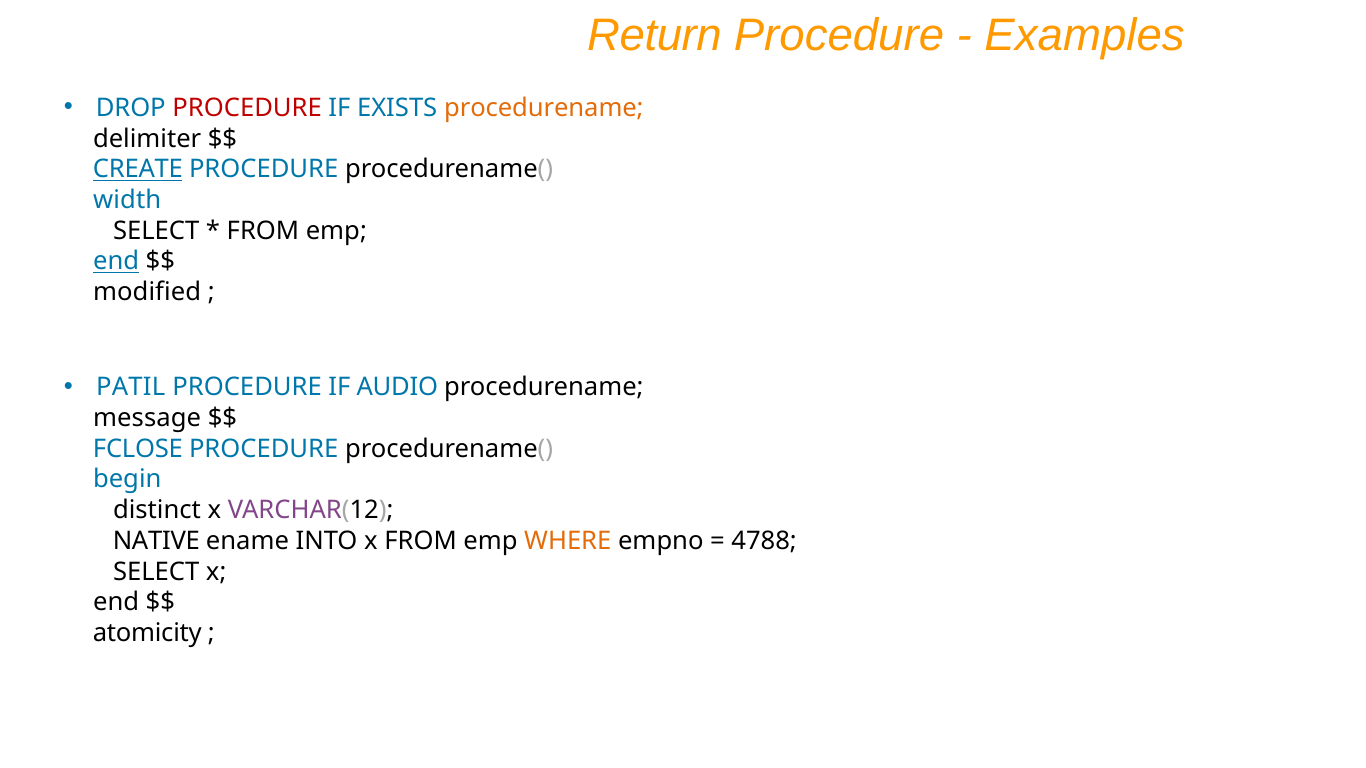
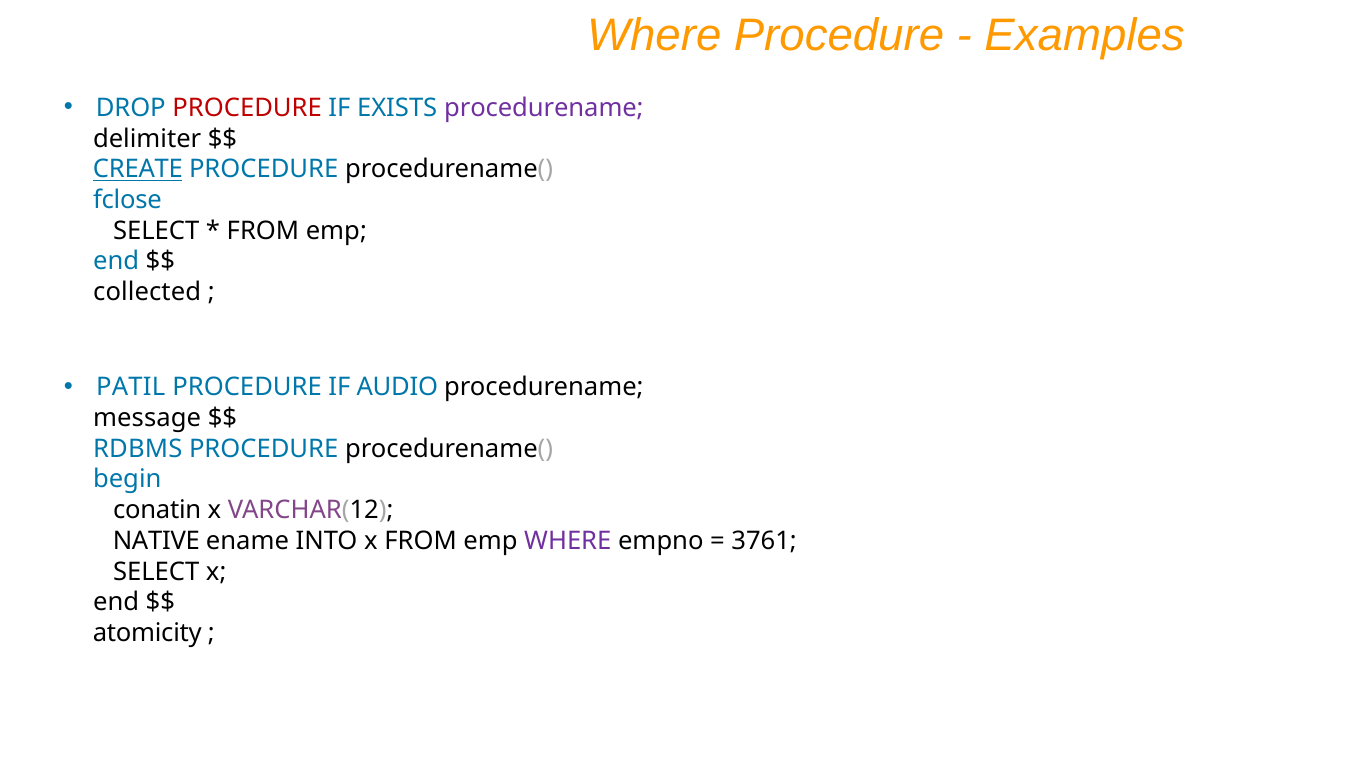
Return at (654, 36): Return -> Where
procedurename at (544, 108) colour: orange -> purple
width: width -> fclose
end at (116, 262) underline: present -> none
modified: modified -> collected
FCLOSE: FCLOSE -> RDBMS
distinct: distinct -> conatin
WHERE at (568, 541) colour: orange -> purple
4788: 4788 -> 3761
